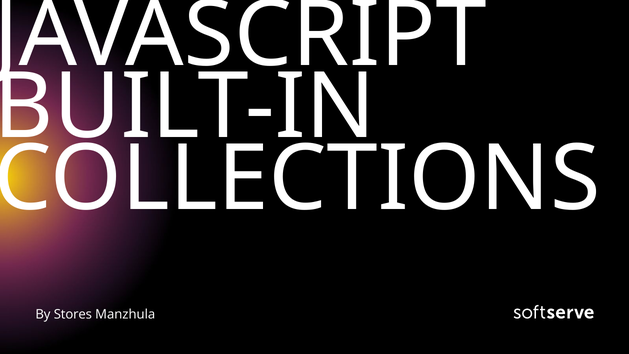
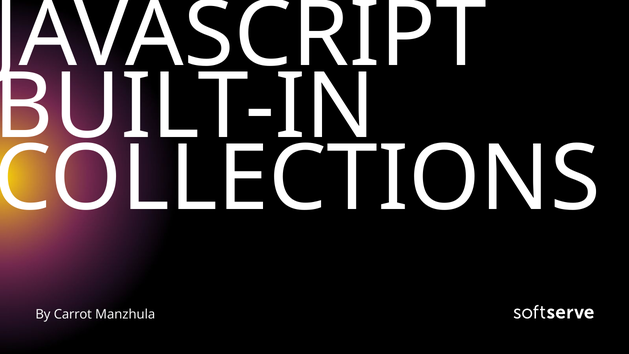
Stores: Stores -> Carrot
